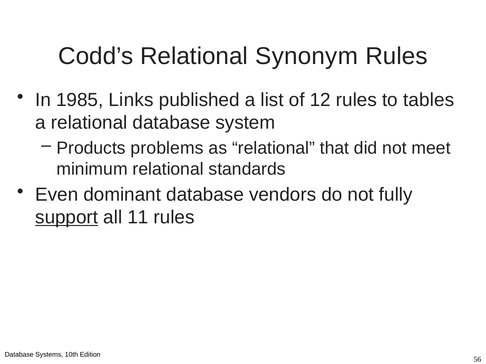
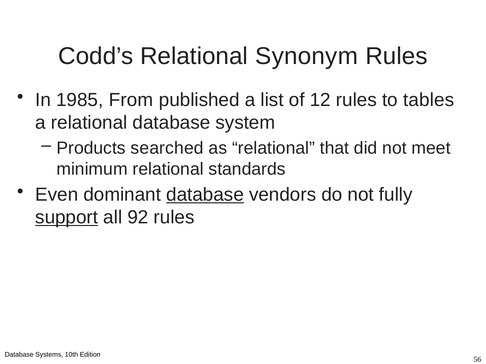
Links: Links -> From
problems: problems -> searched
database at (205, 195) underline: none -> present
11: 11 -> 92
